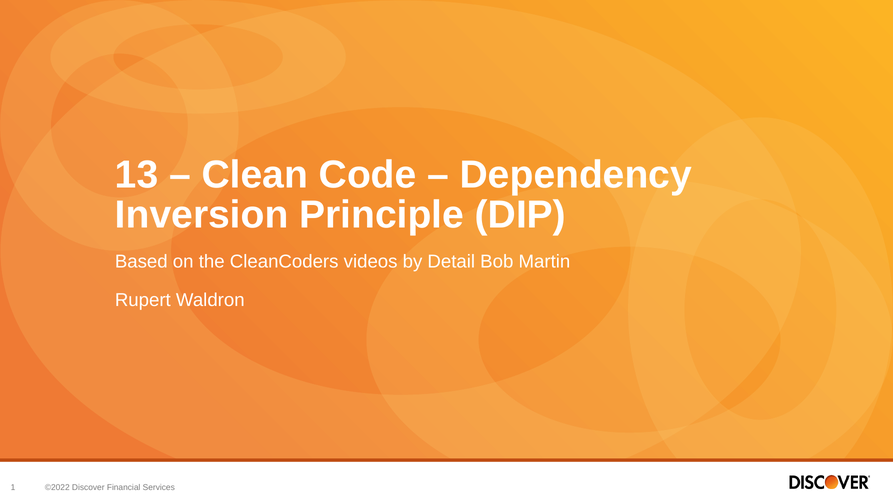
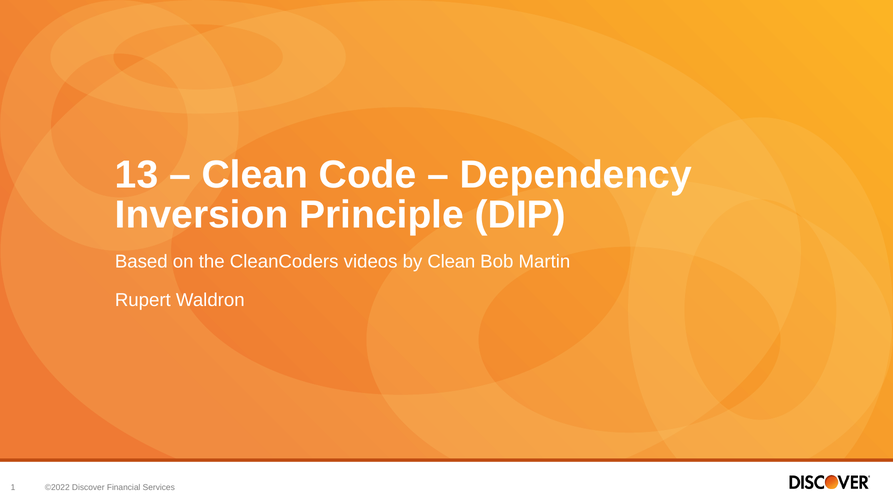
by Detail: Detail -> Clean
